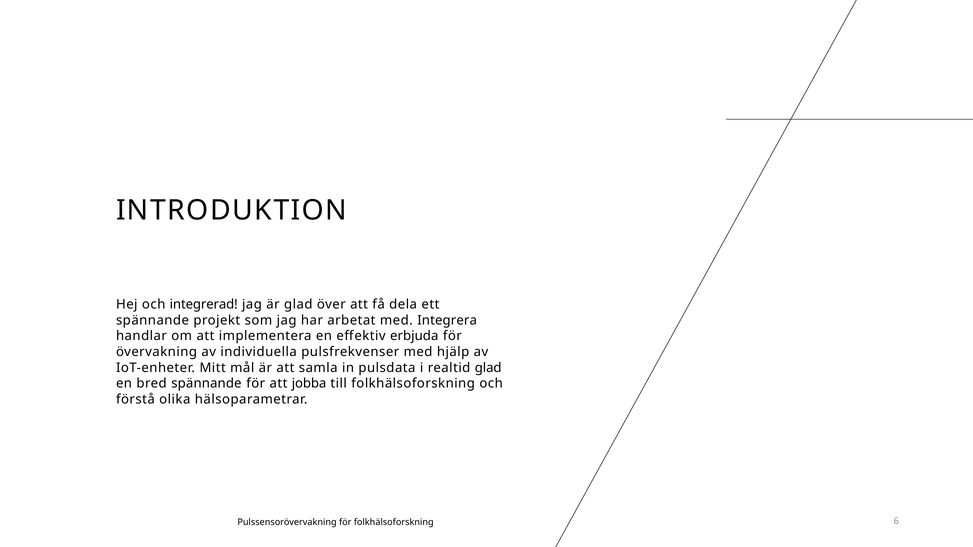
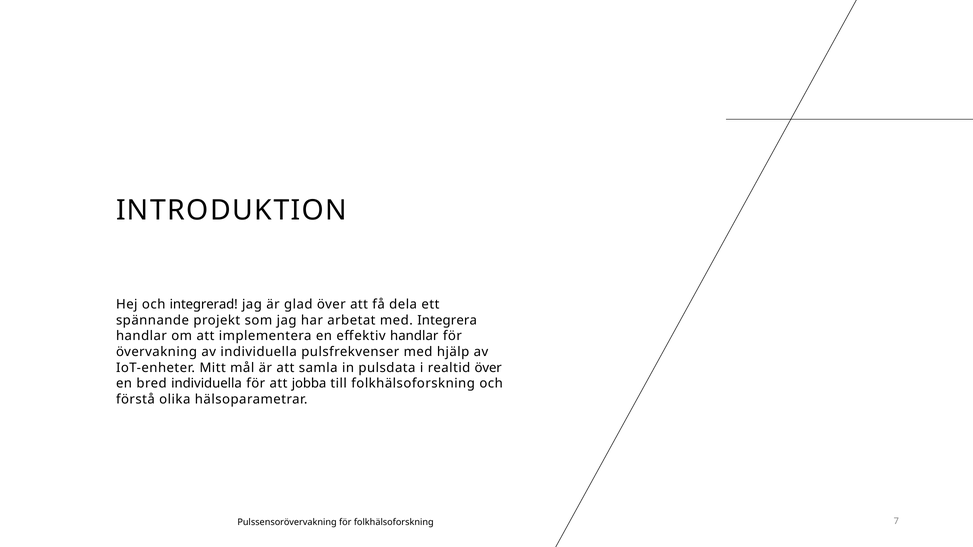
effektiv erbjuda: erbjuda -> handlar
realtid glad: glad -> över
bred spännande: spännande -> individuella
6: 6 -> 7
